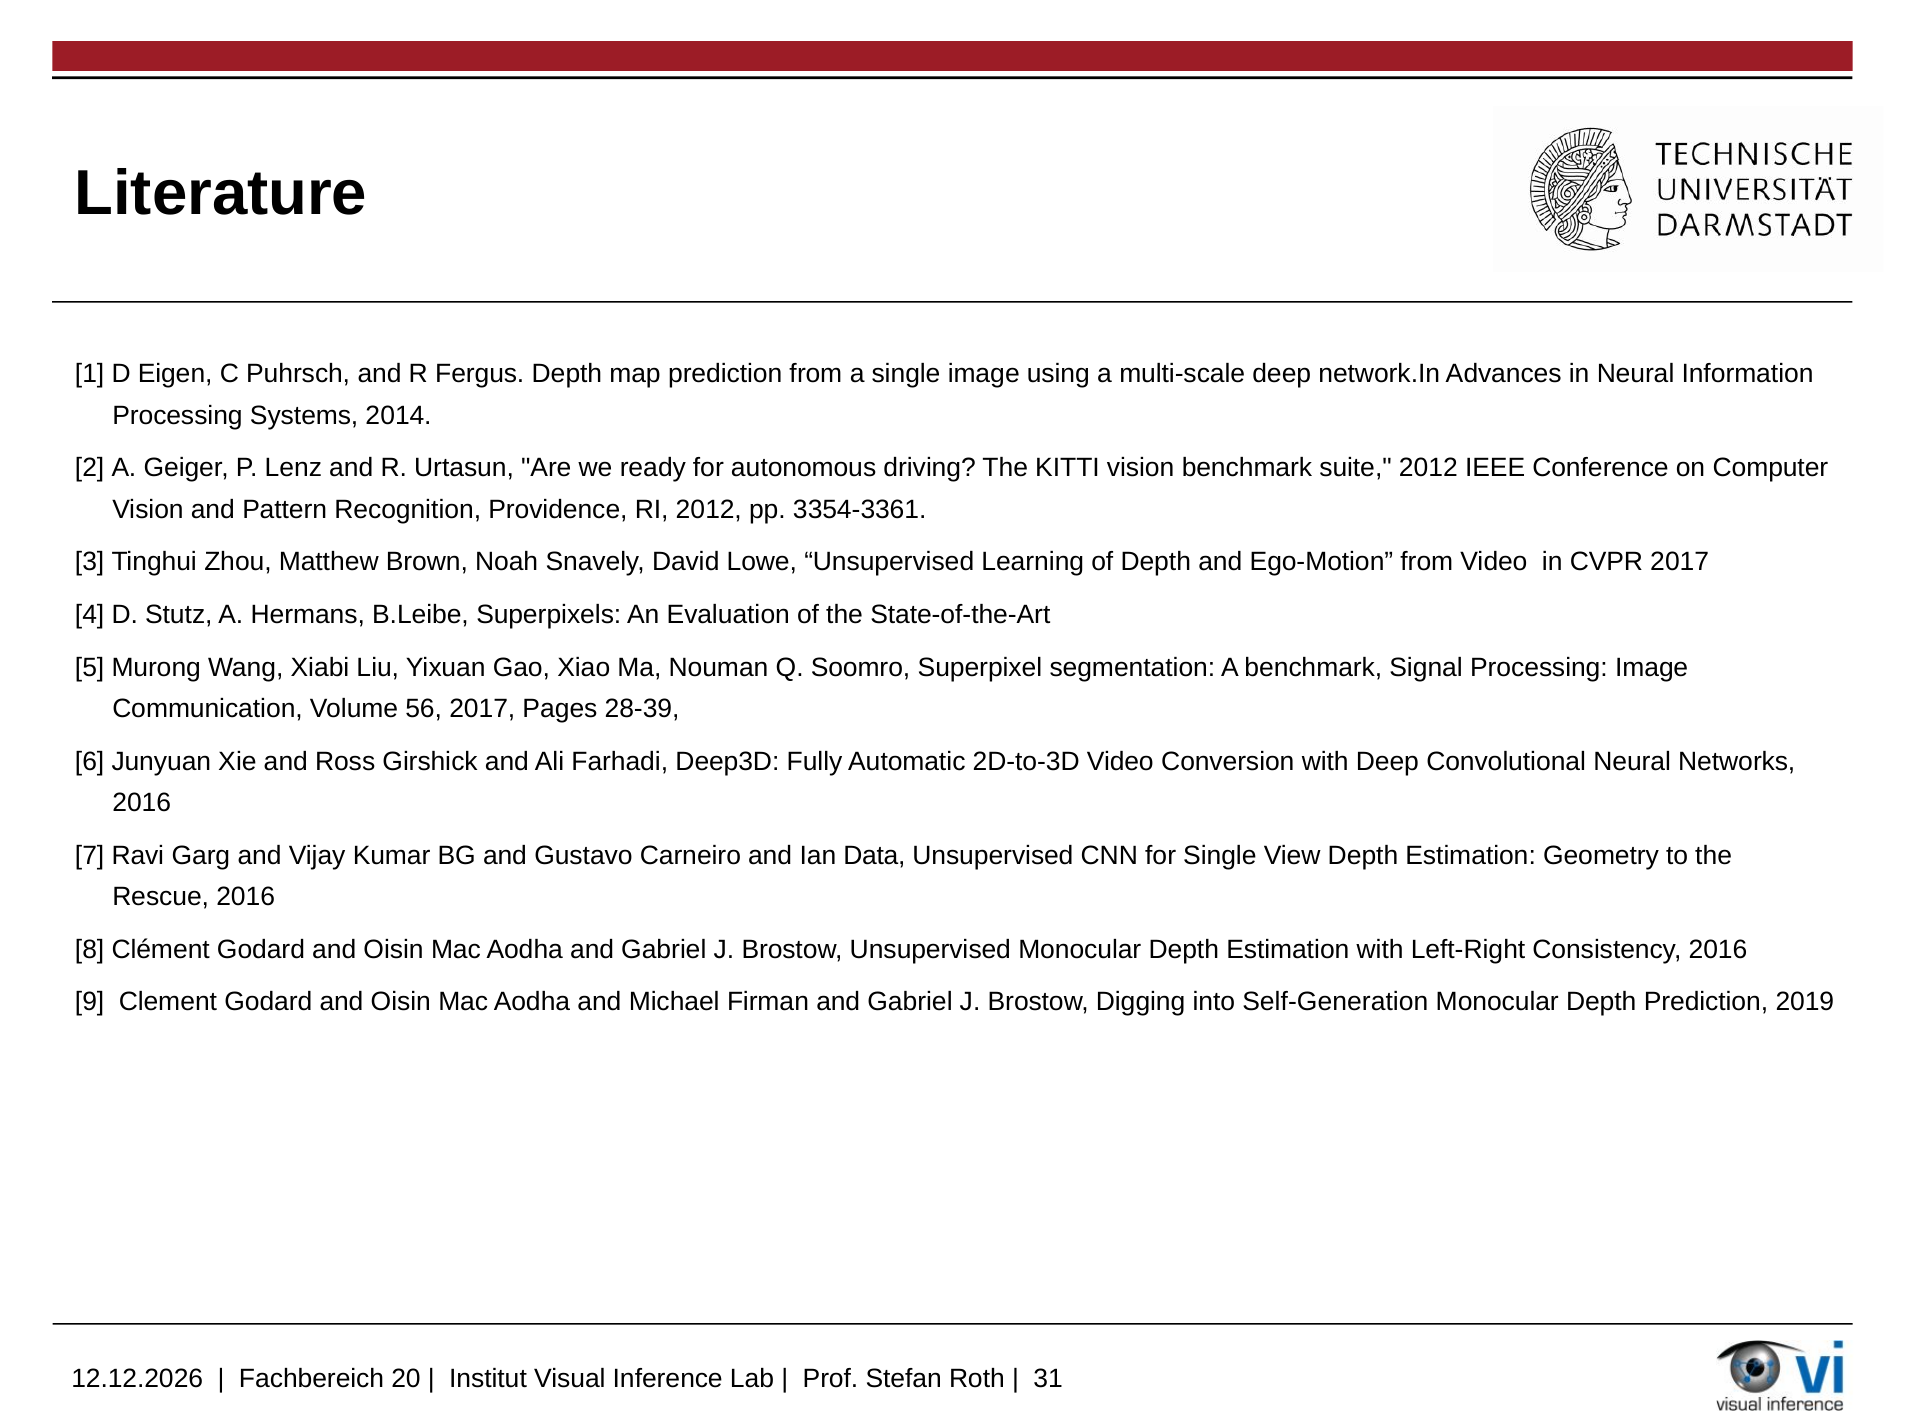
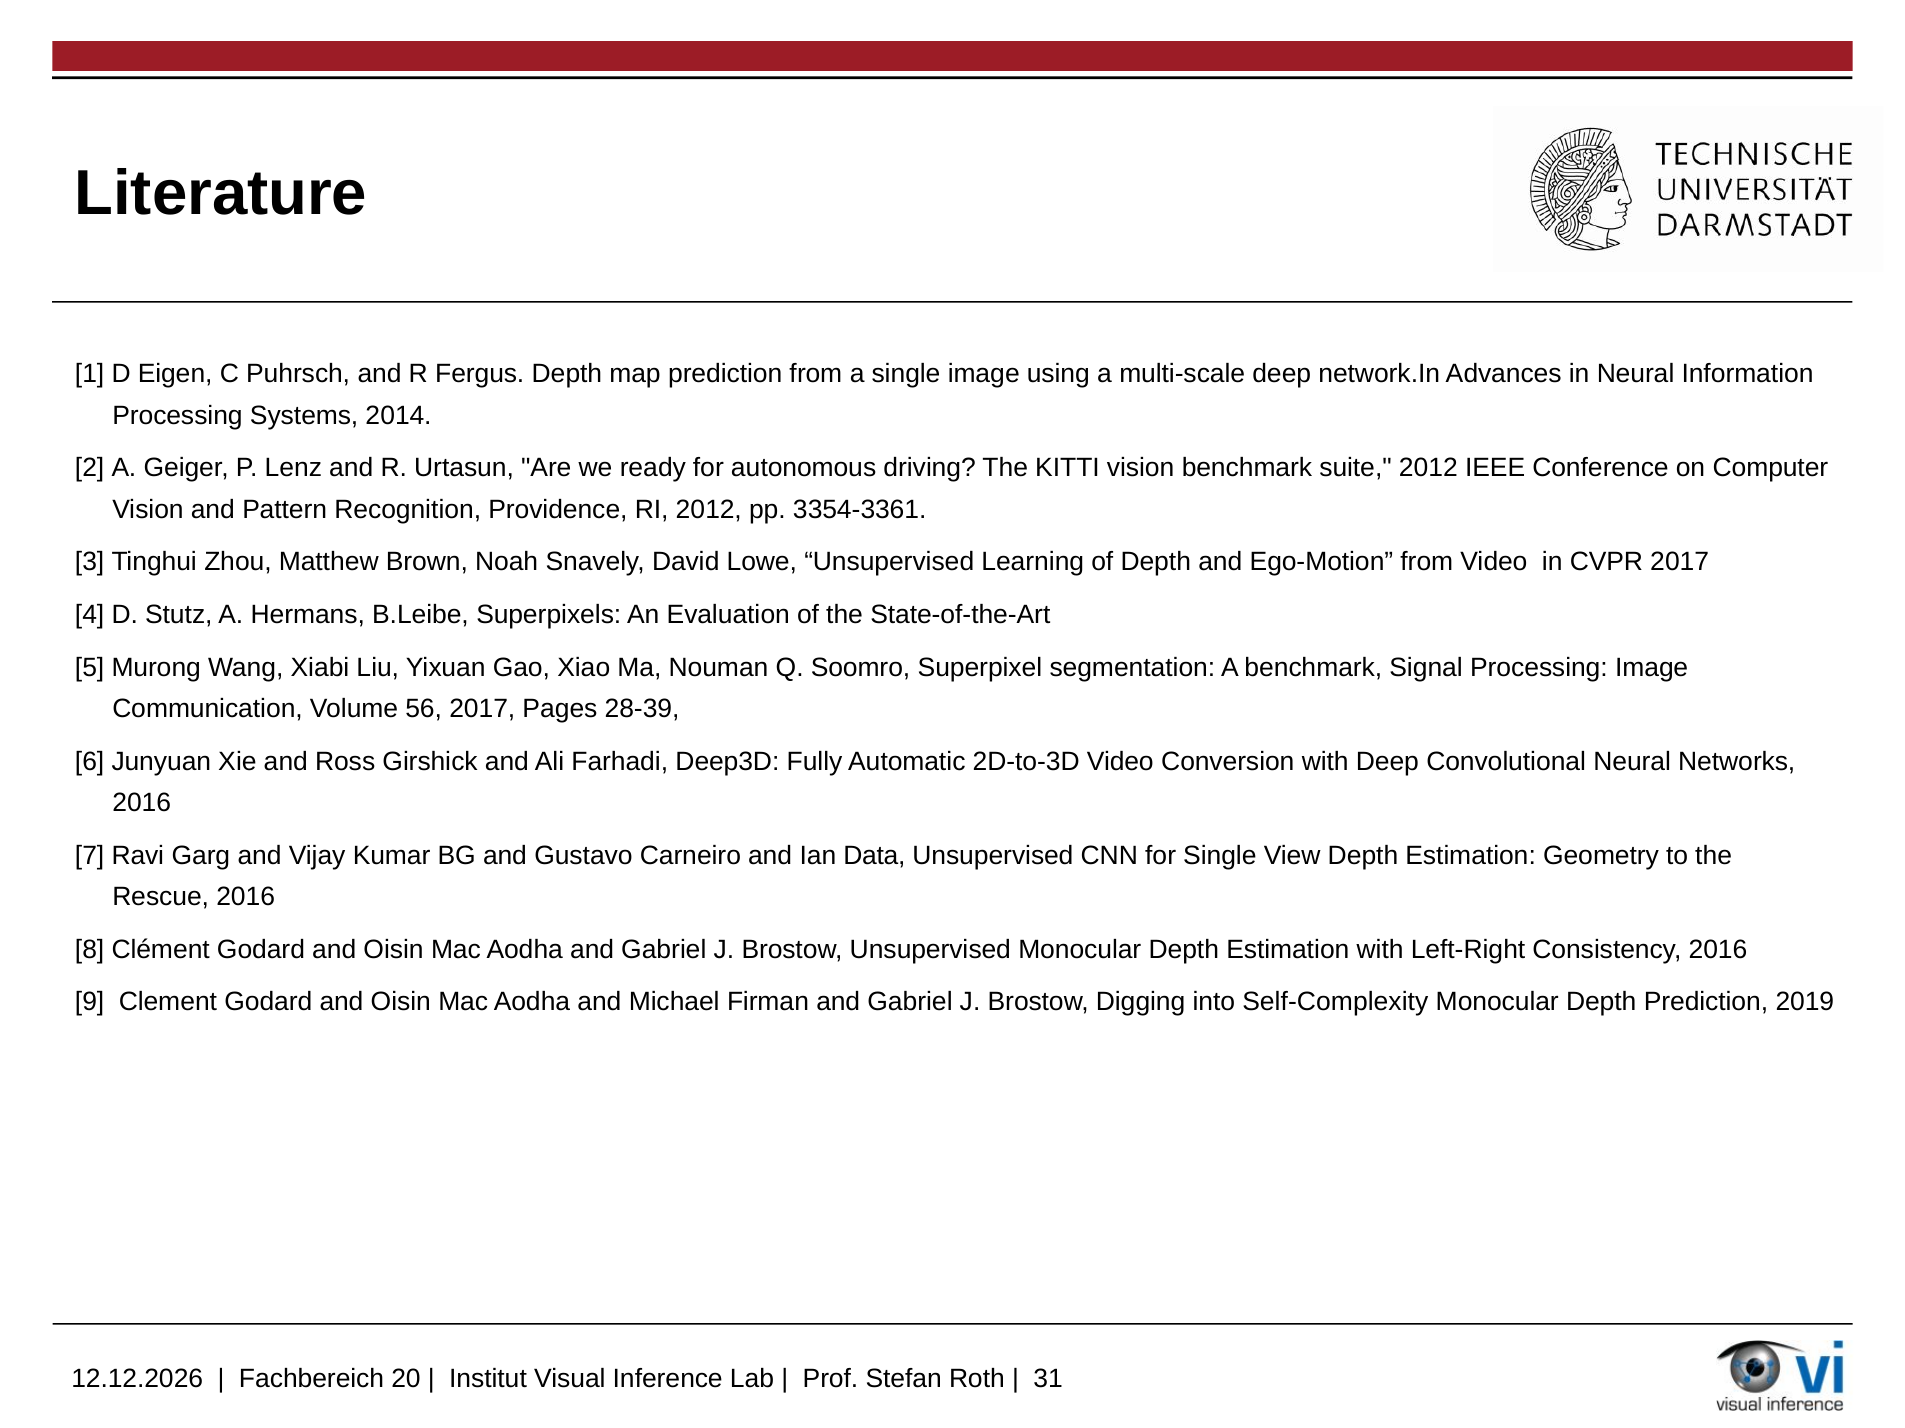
Self-Generation: Self-Generation -> Self-Complexity
